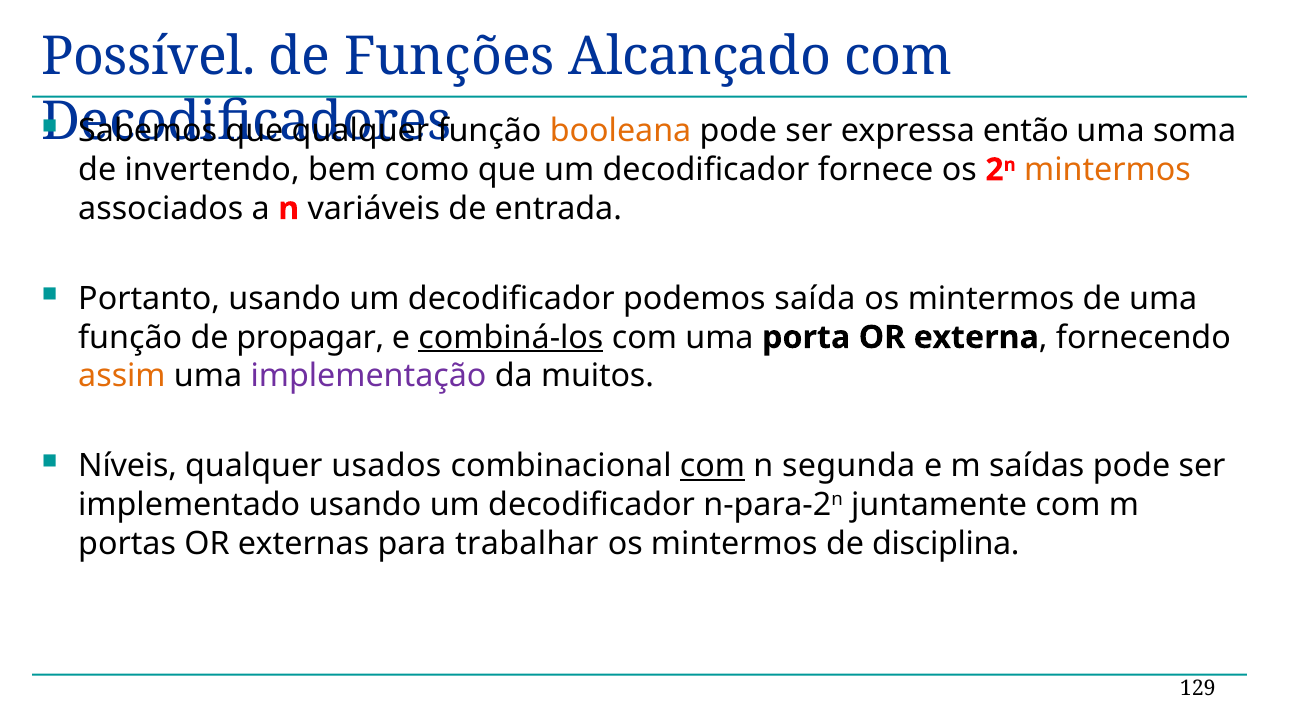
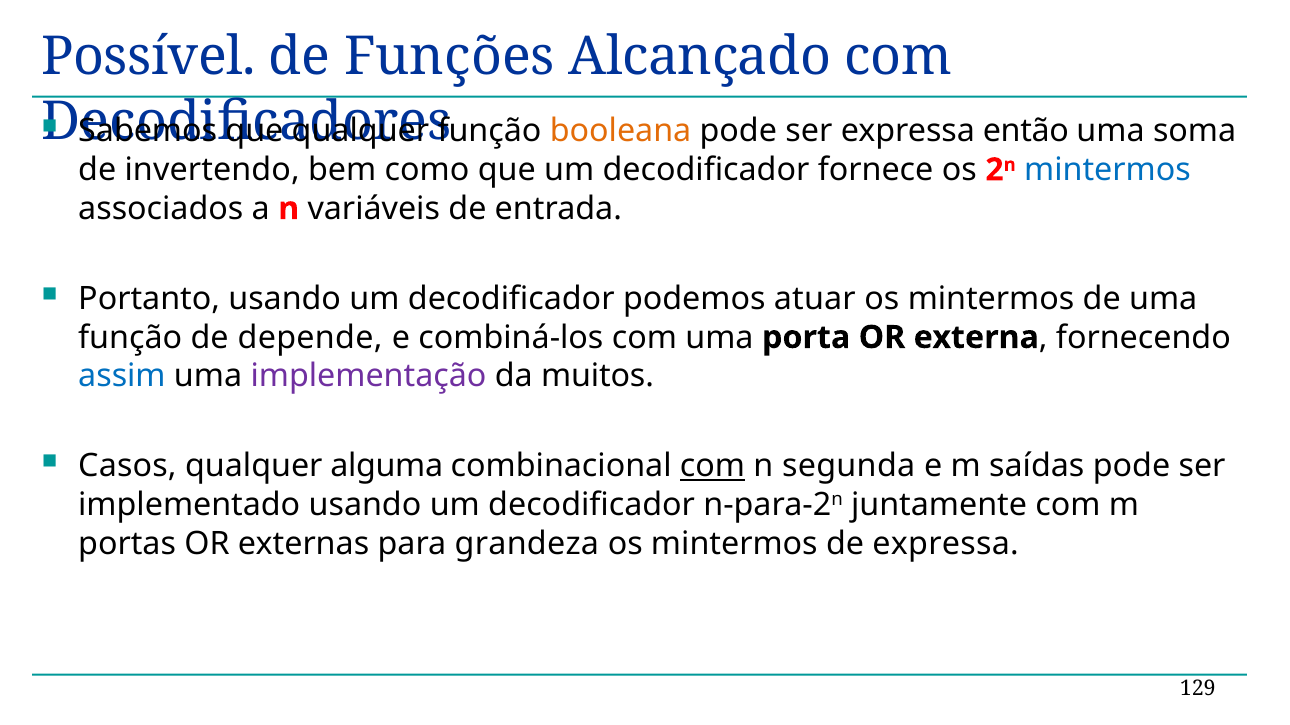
mintermos at (1107, 170) colour: orange -> blue
saída: saída -> atuar
propagar: propagar -> depende
combiná-los underline: present -> none
assim colour: orange -> blue
Níveis: Níveis -> Casos
usados: usados -> alguma
trabalhar: trabalhar -> grandeza
de disciplina: disciplina -> expressa
